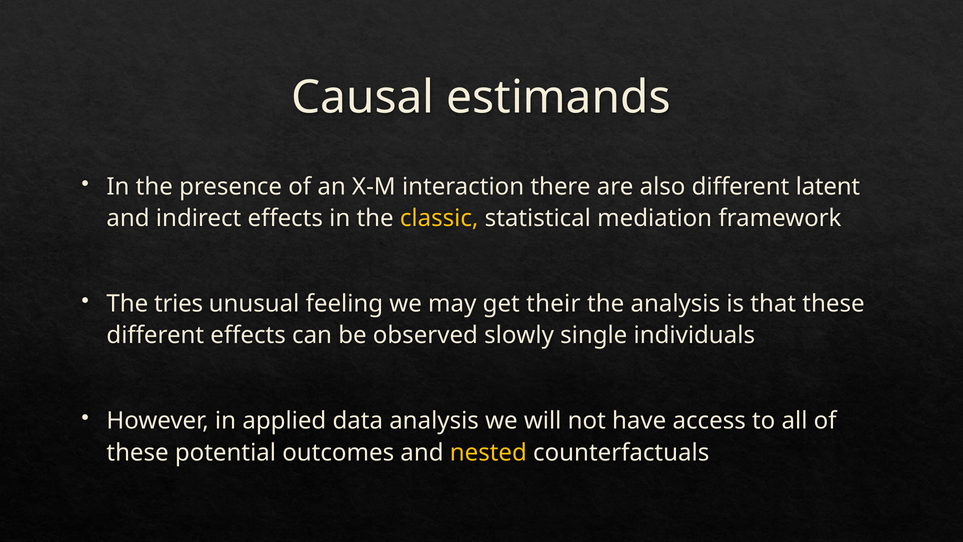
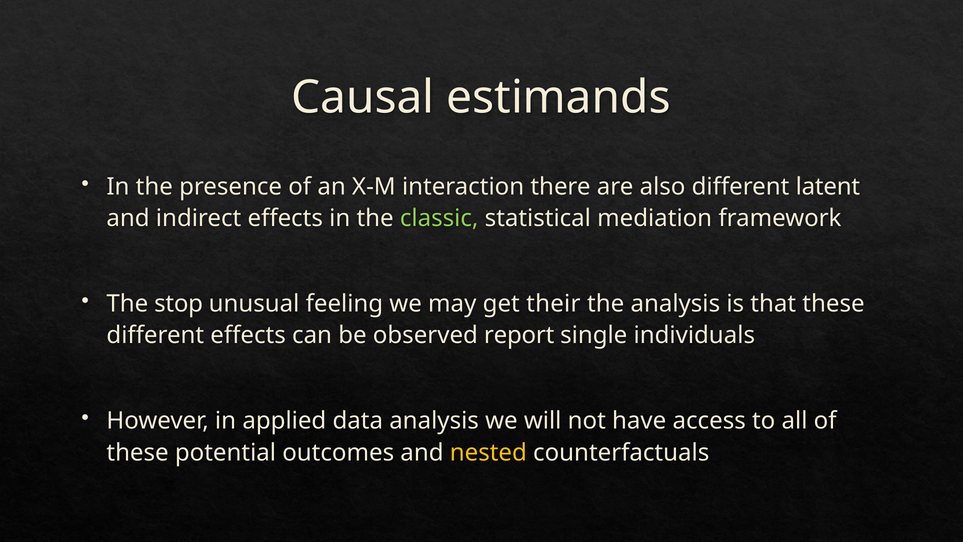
classic colour: yellow -> light green
tries: tries -> stop
slowly: slowly -> report
